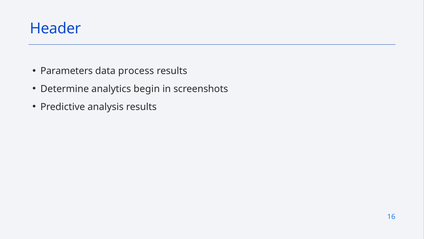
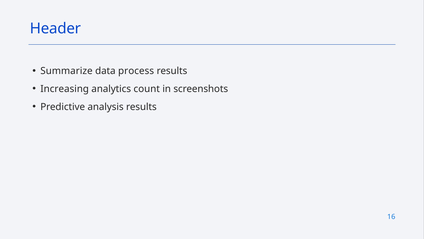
Parameters: Parameters -> Summarize
Determine: Determine -> Increasing
begin: begin -> count
